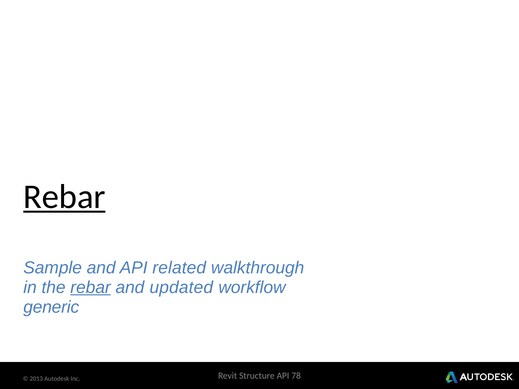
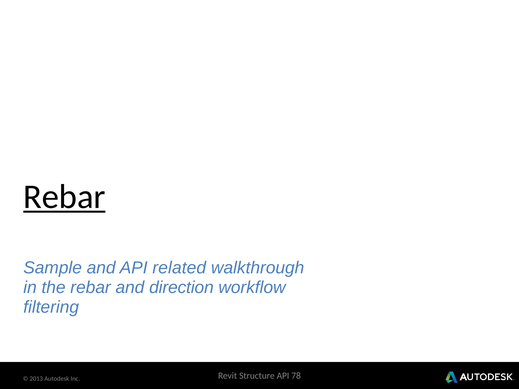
rebar at (91, 288) underline: present -> none
updated: updated -> direction
generic: generic -> filtering
